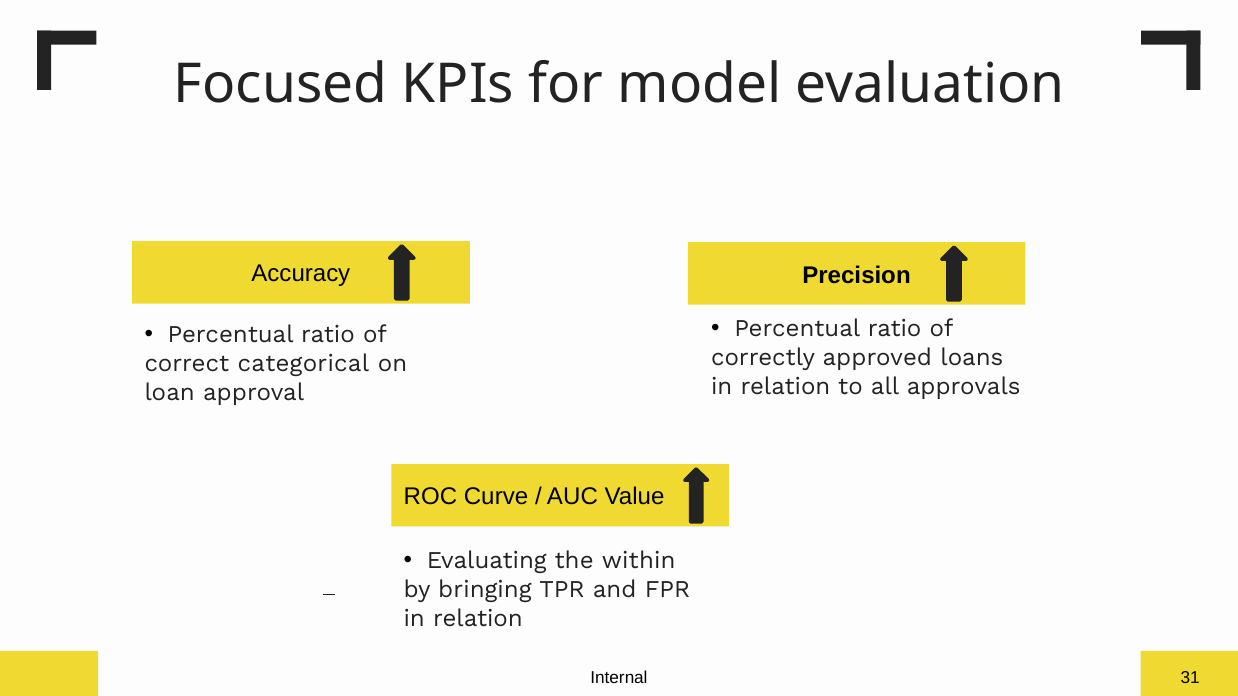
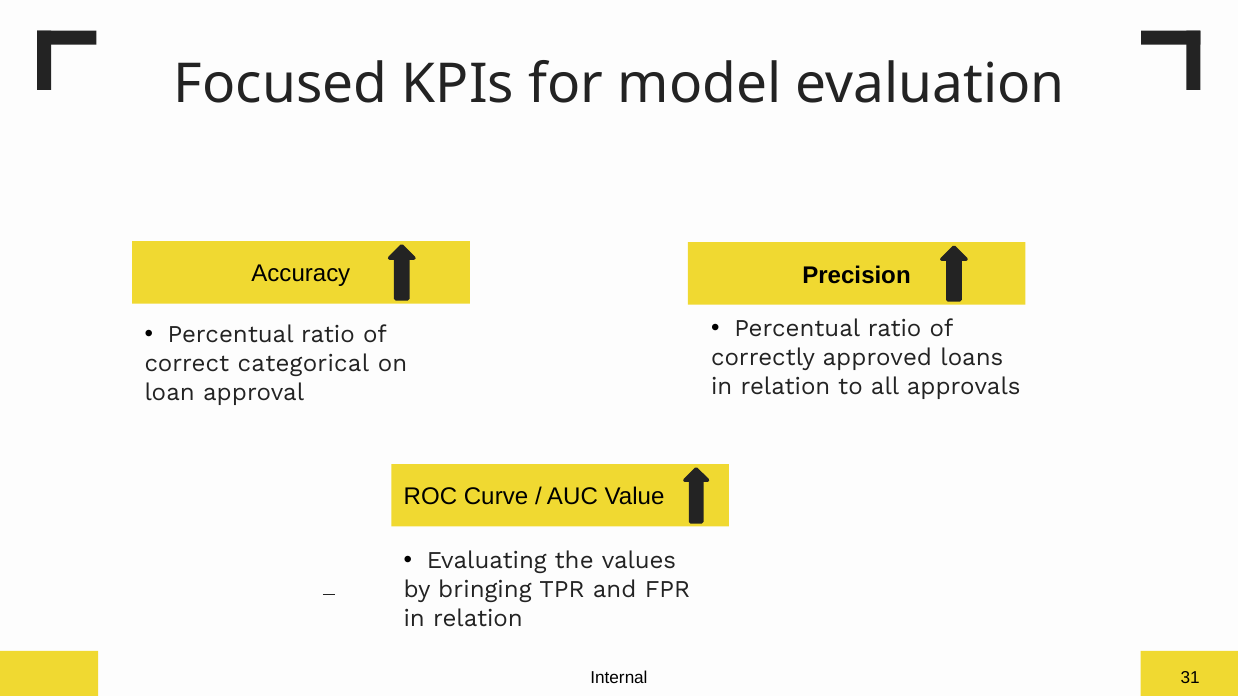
within: within -> values
